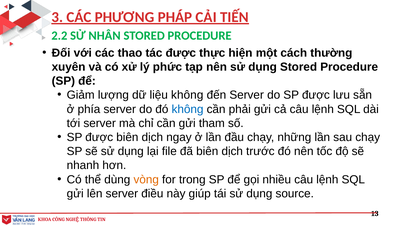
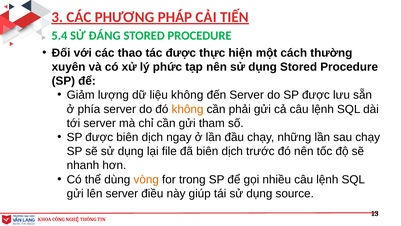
2.2: 2.2 -> 5.4
NHÂN: NHÂN -> ĐÁNG
không at (188, 109) colour: blue -> orange
